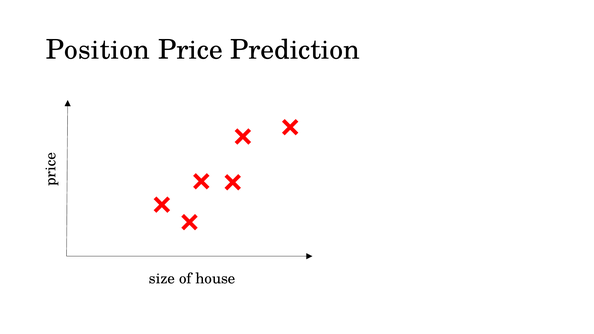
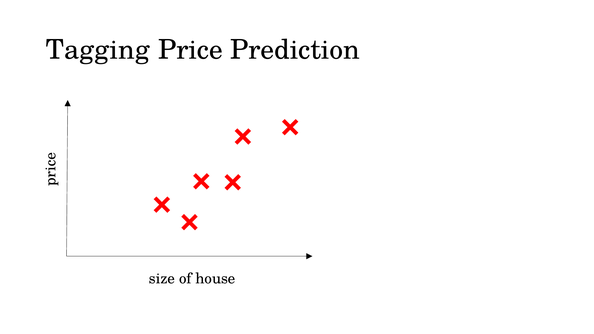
Position: Position -> Tagging
